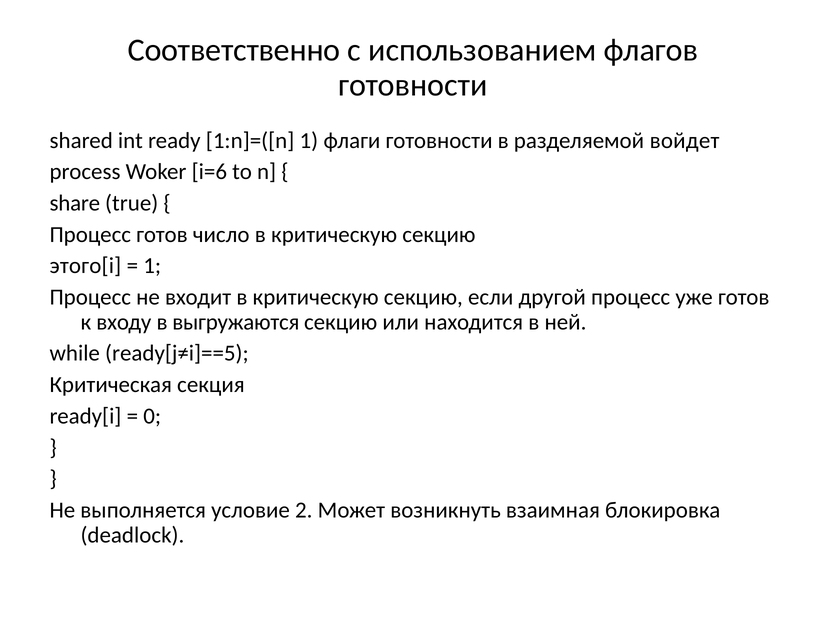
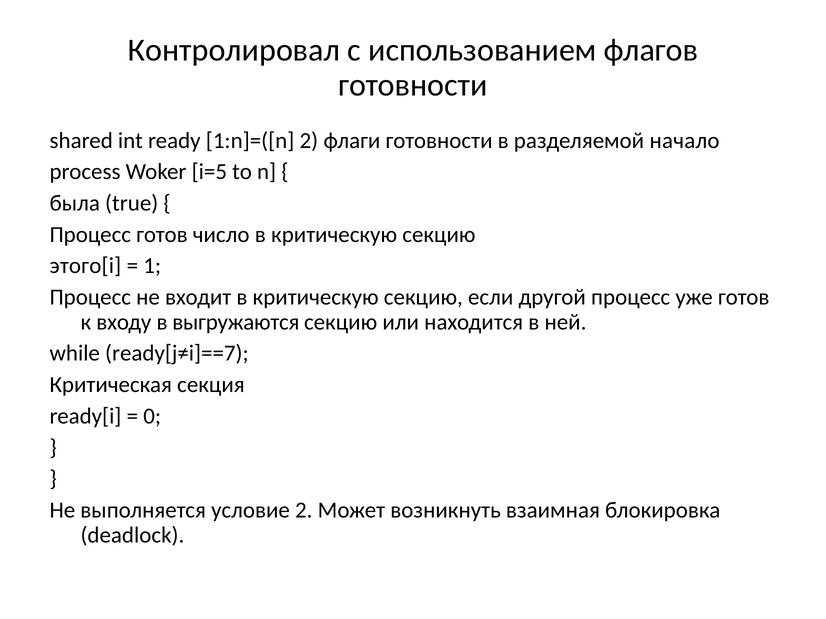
Соответственно: Соответственно -> Контролировал
1:n]=([n 1: 1 -> 2
войдет: войдет -> начало
i=6: i=6 -> i=5
share: share -> была
ready[j≠i]==5: ready[j≠i]==5 -> ready[j≠i]==7
